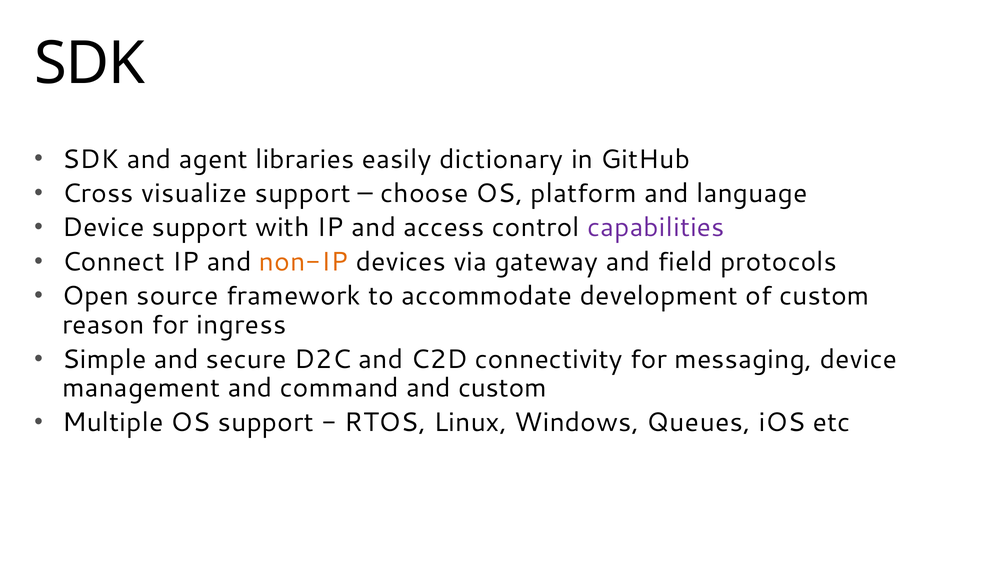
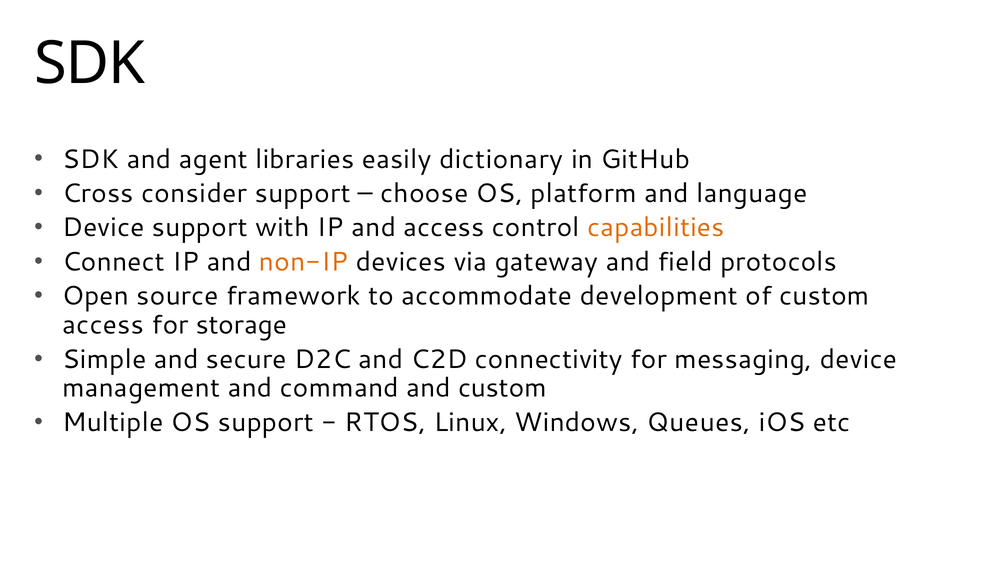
visualize: visualize -> consider
capabilities colour: purple -> orange
reason at (103, 325): reason -> access
ingress: ingress -> storage
